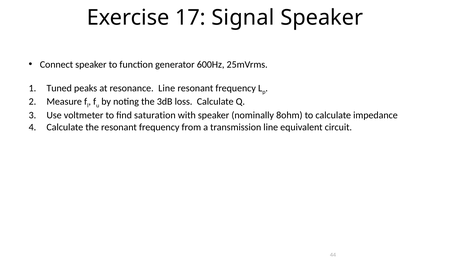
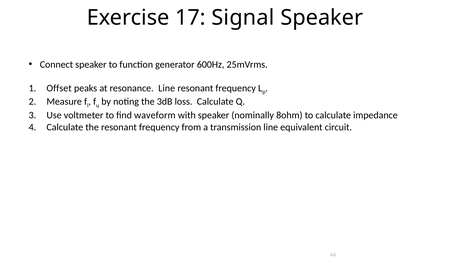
Tuned: Tuned -> Offset
saturation: saturation -> waveform
